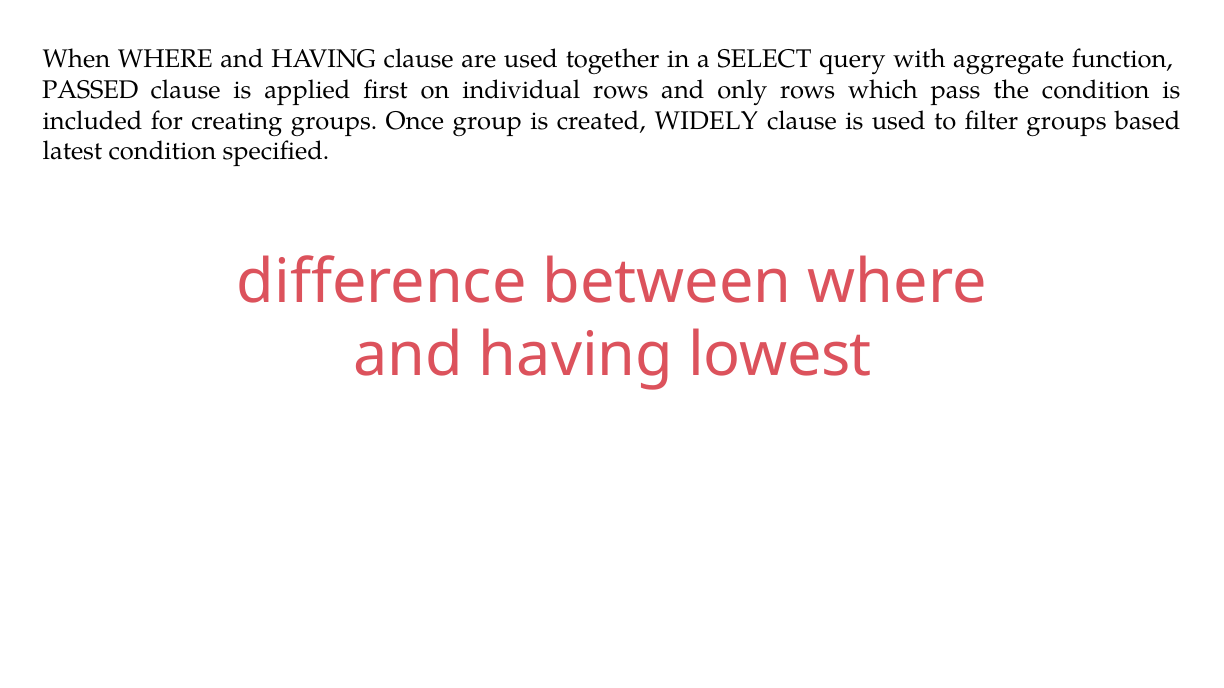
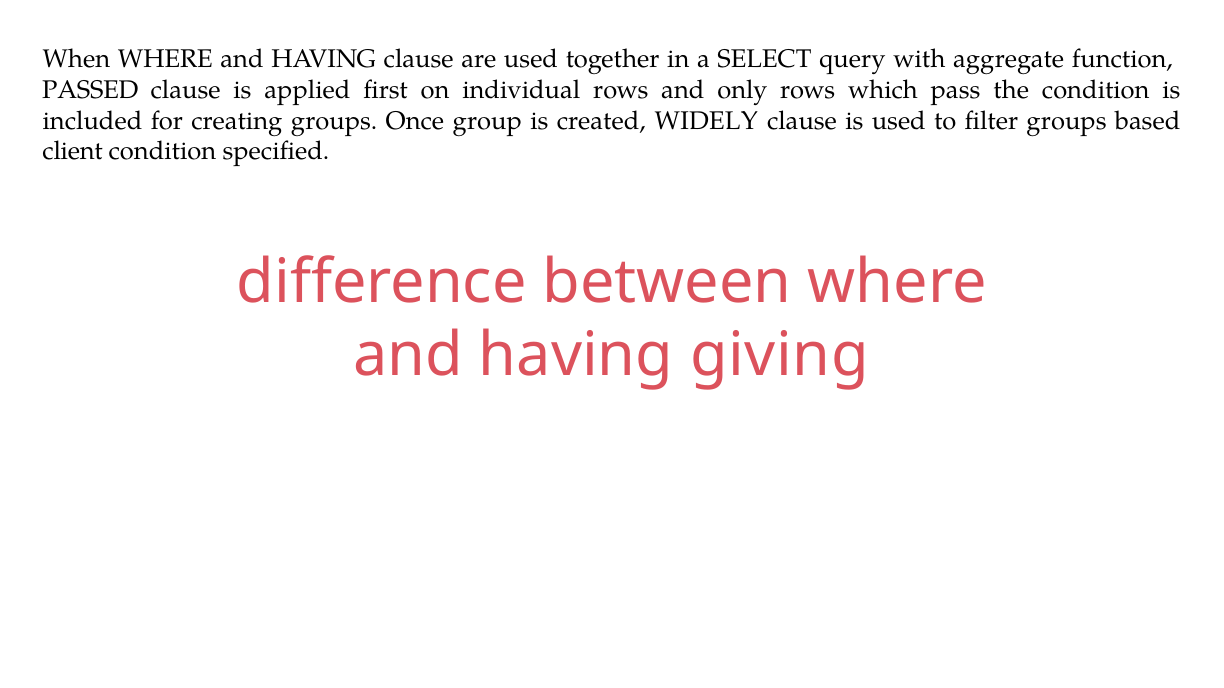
latest: latest -> client
lowest: lowest -> giving
